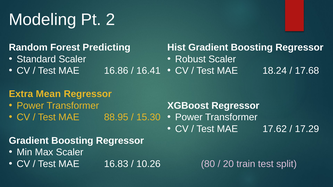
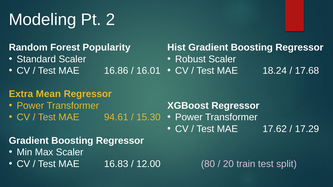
Predicting: Predicting -> Popularity
16.41: 16.41 -> 16.01
88.95: 88.95 -> 94.61
10.26: 10.26 -> 12.00
